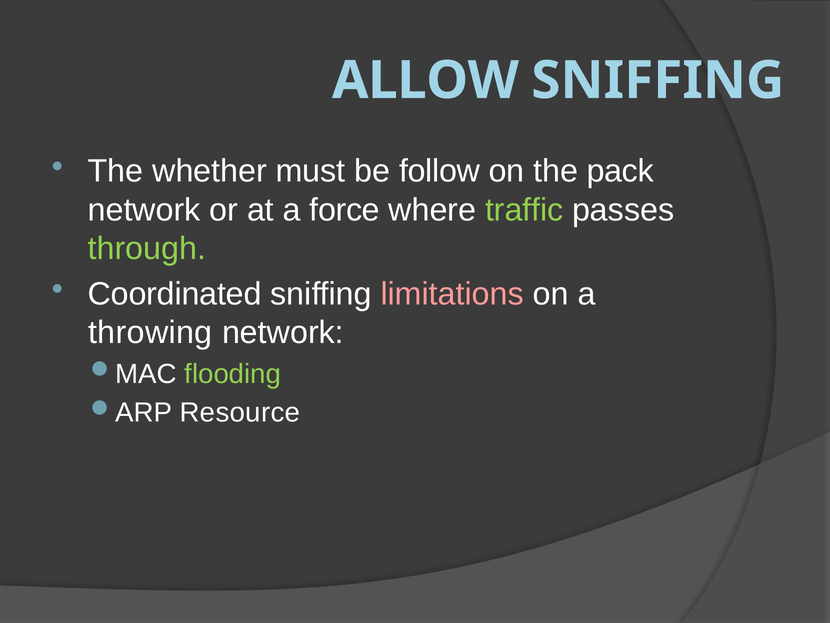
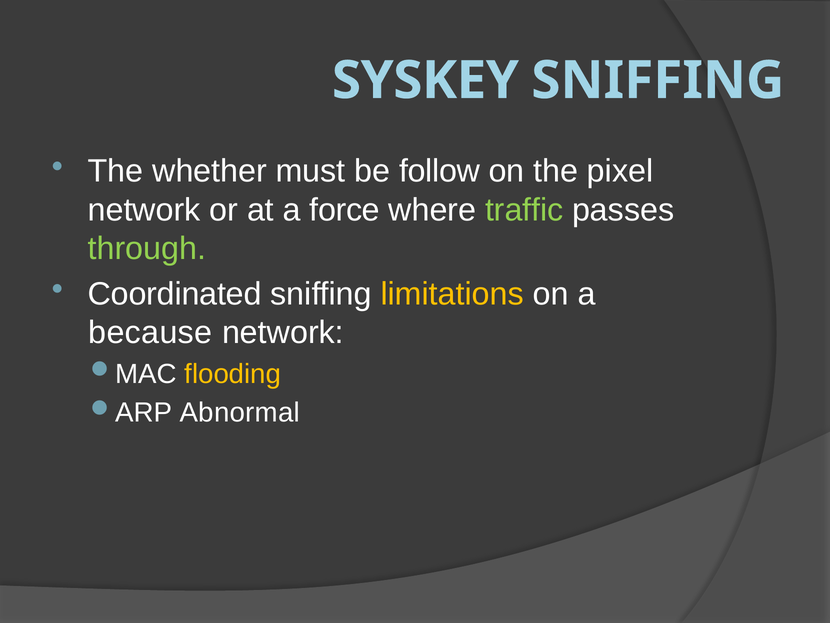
ALLOW: ALLOW -> SYSKEY
pack: pack -> pixel
limitations colour: pink -> yellow
throwing: throwing -> because
flooding colour: light green -> yellow
Resource: Resource -> Abnormal
